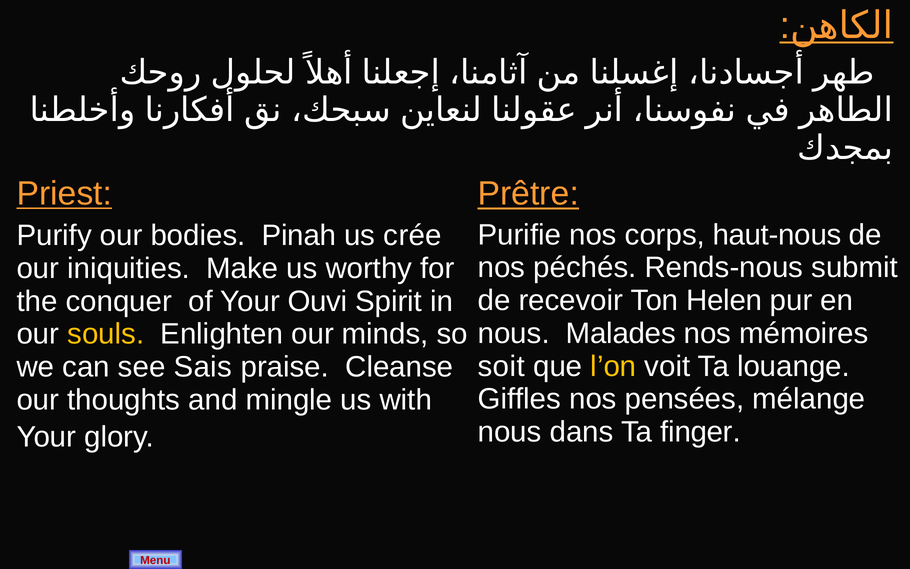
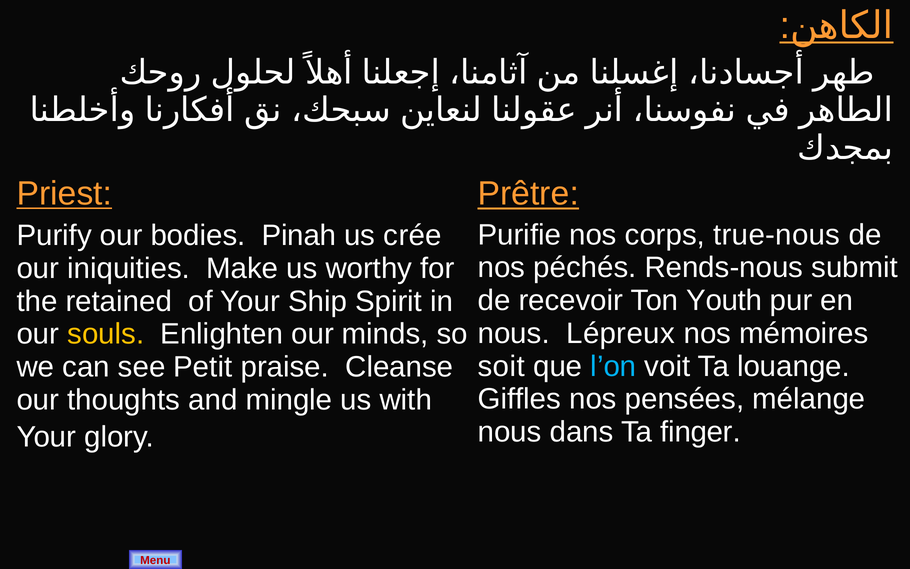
haut-nous: haut-nous -> true-nous
Helen: Helen -> Youth
conquer: conquer -> retained
Ouvi: Ouvi -> Ship
Malades: Malades -> Lépreux
l’on colour: yellow -> light blue
Sais: Sais -> Petit
